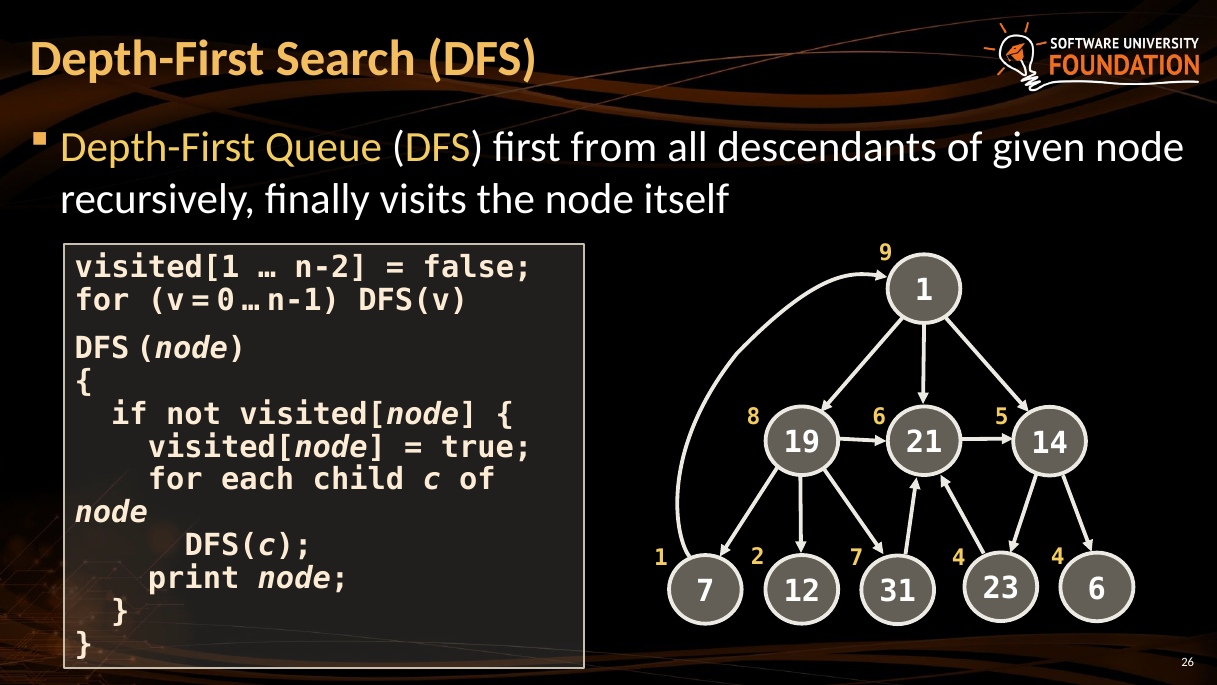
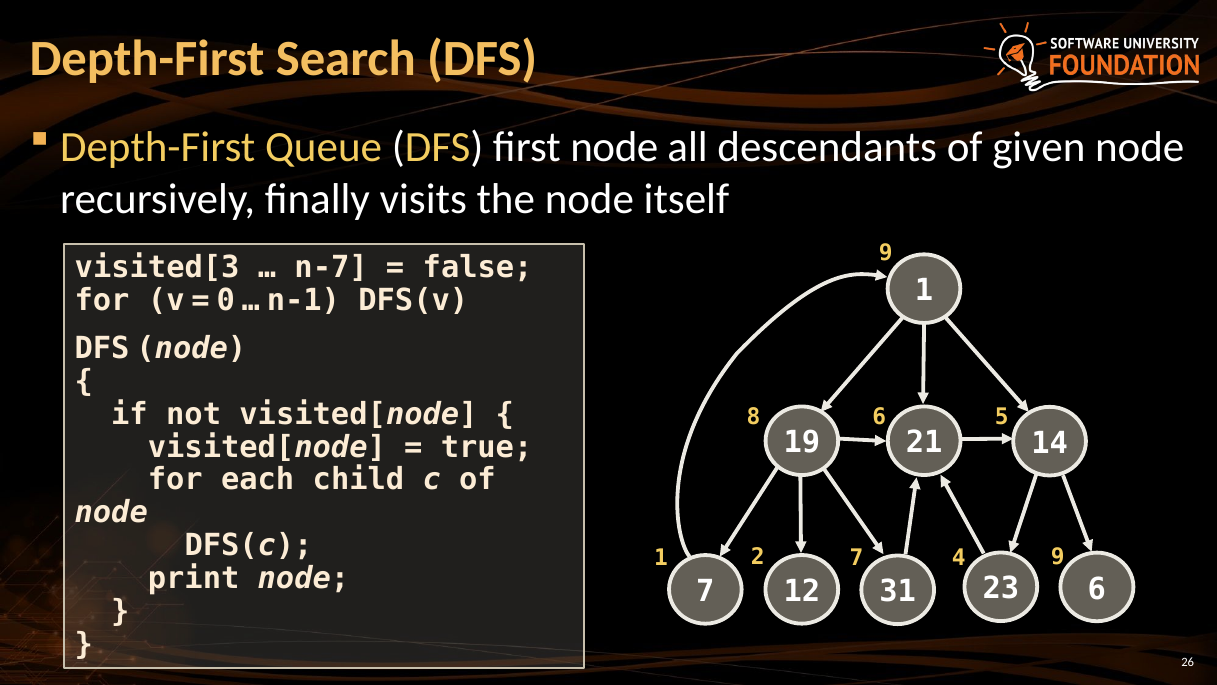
first from: from -> node
visited[1: visited[1 -> visited[3
n-2: n-2 -> n-7
4 at (1058, 557): 4 -> 9
